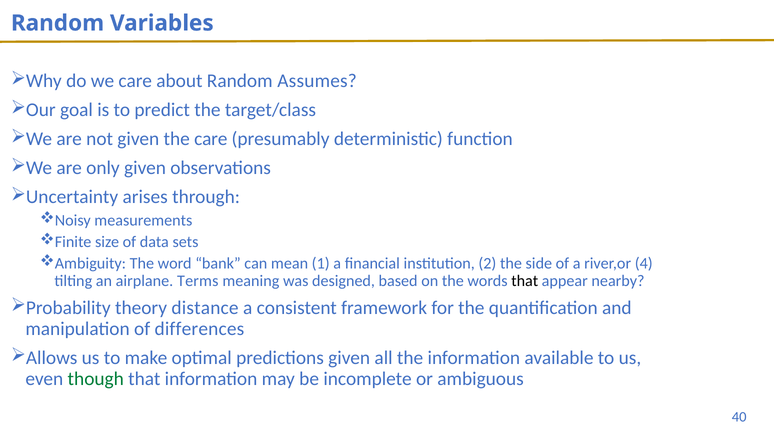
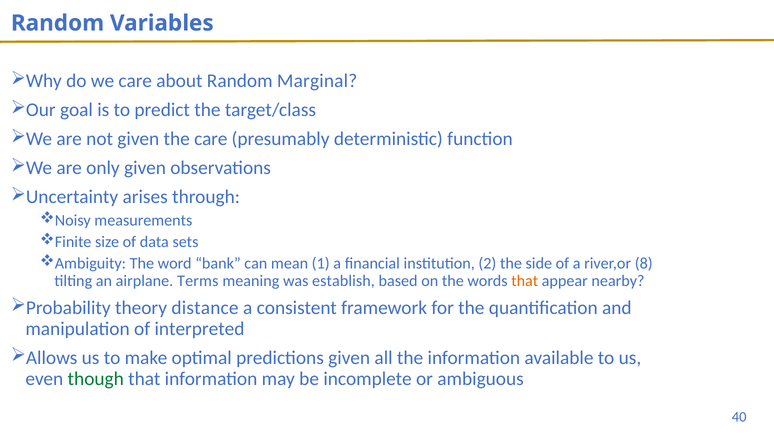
Assumes: Assumes -> Marginal
4: 4 -> 8
designed: designed -> establish
that at (525, 280) colour: black -> orange
differences: differences -> interpreted
